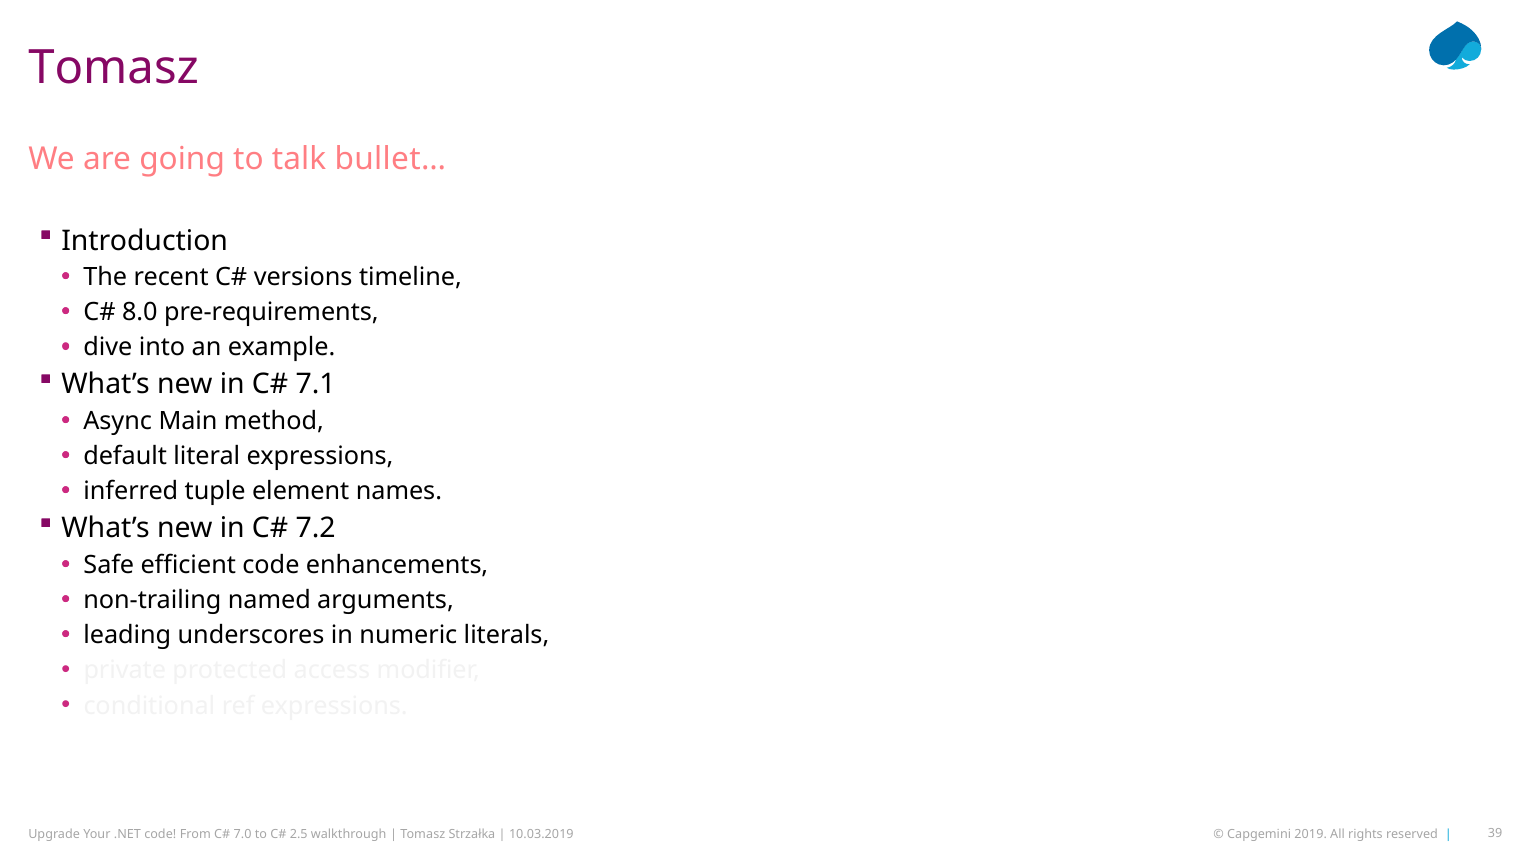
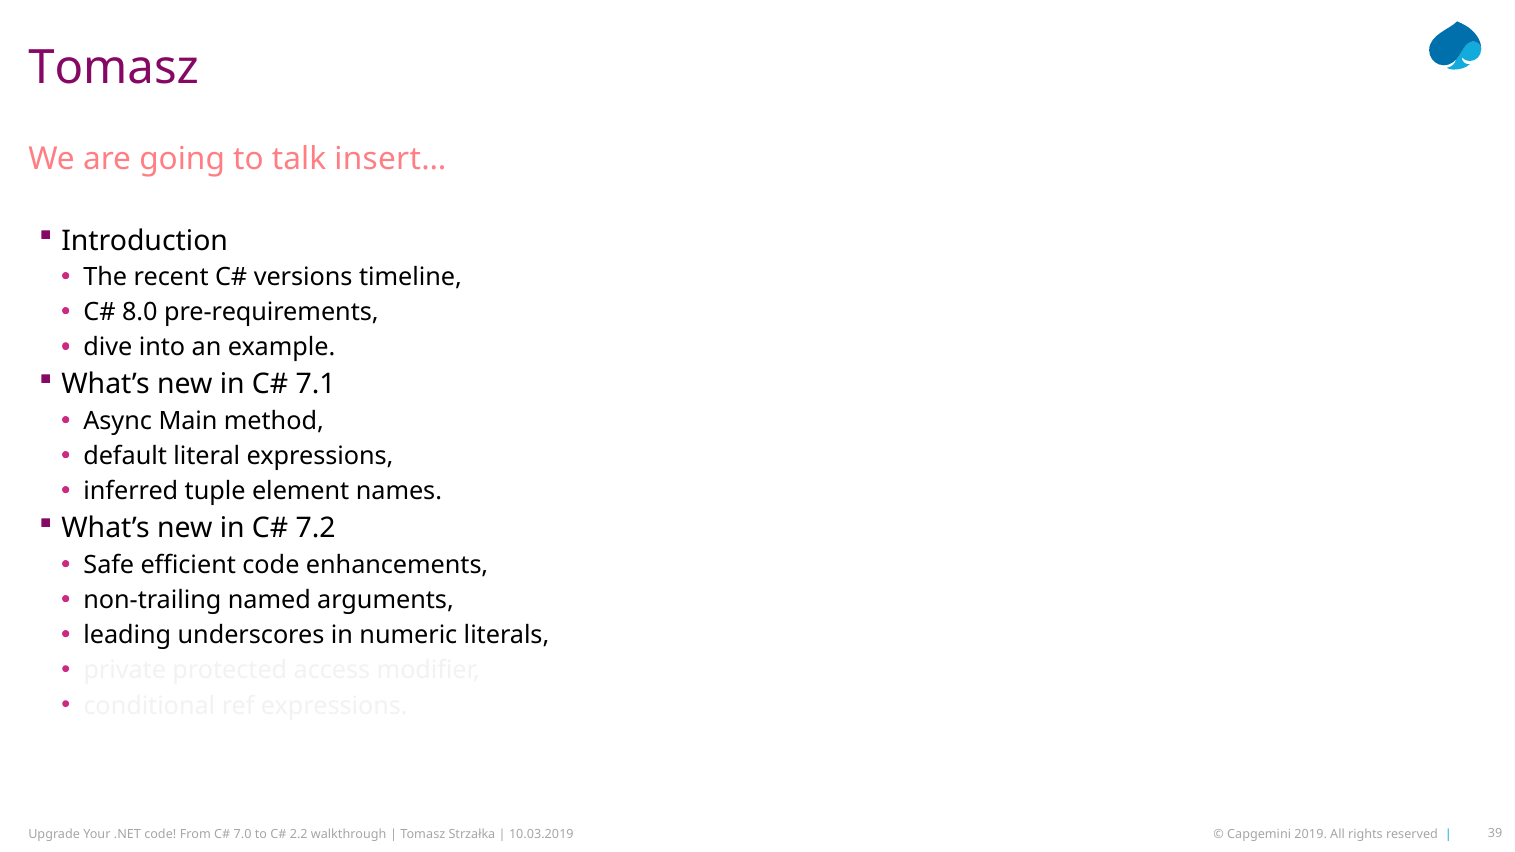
bullet…: bullet… -> insert…
2.5: 2.5 -> 2.2
